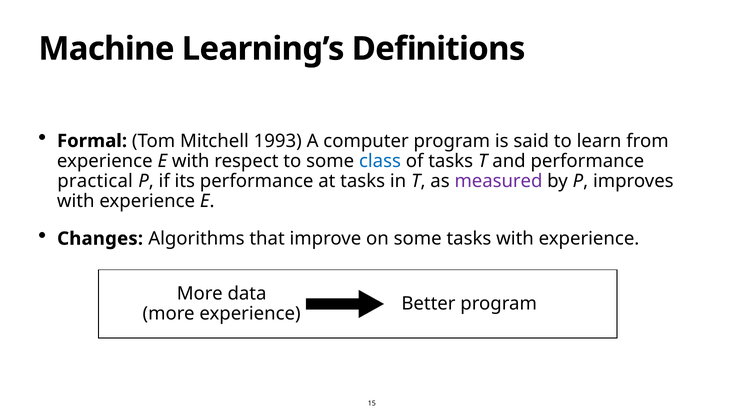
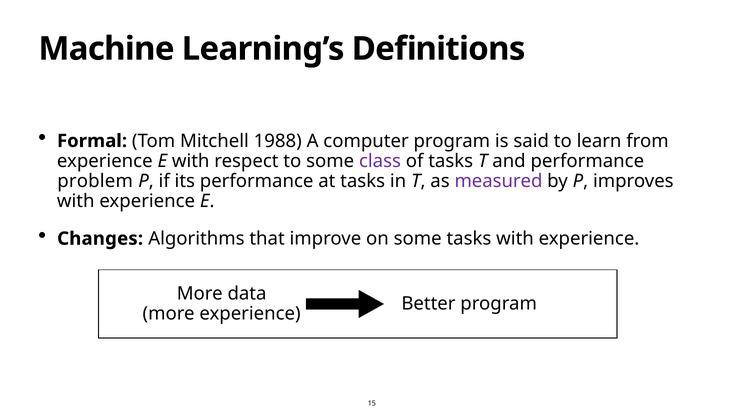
1993: 1993 -> 1988
class colour: blue -> purple
practical: practical -> problem
